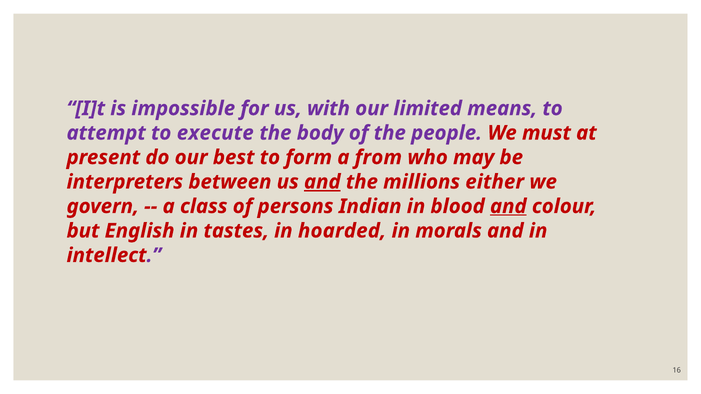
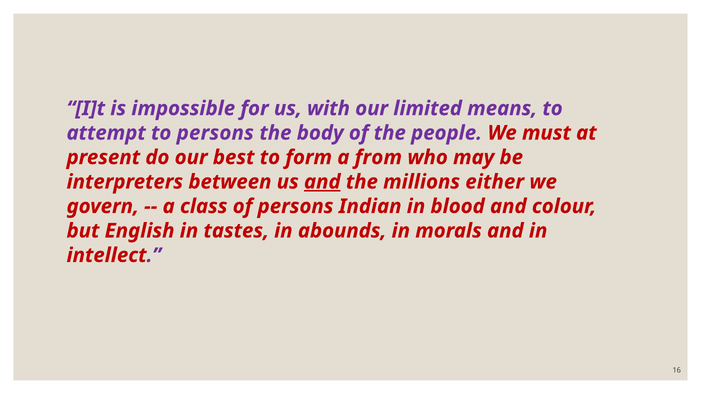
to execute: execute -> persons
and at (508, 206) underline: present -> none
hoarded: hoarded -> abounds
